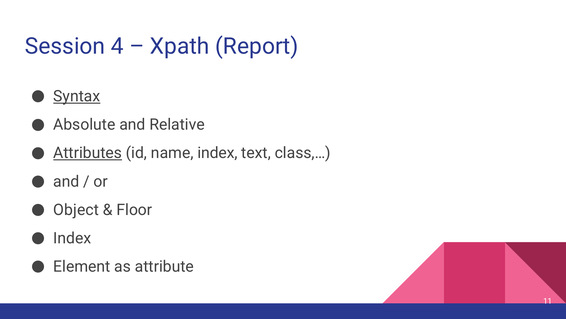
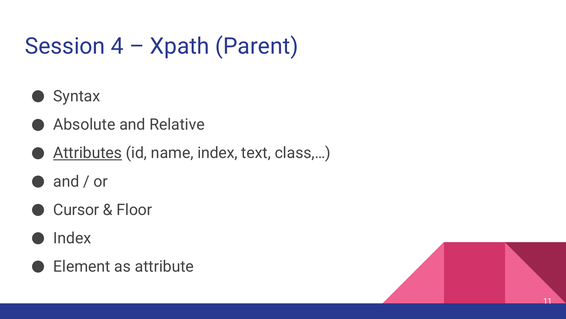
Report: Report -> Parent
Syntax underline: present -> none
Object: Object -> Cursor
